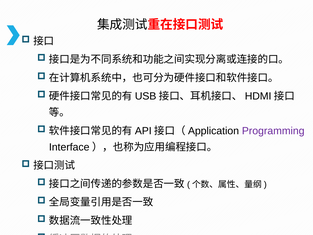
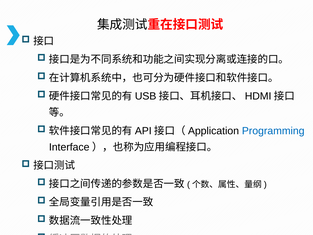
Programming colour: purple -> blue
